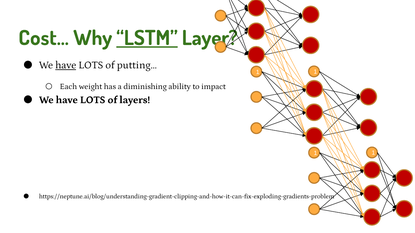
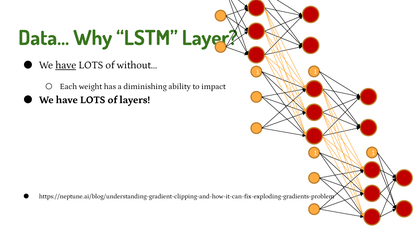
Cost…: Cost… -> Data…
LSTM underline: present -> none
putting…: putting… -> without…
